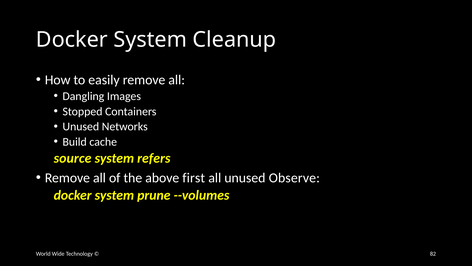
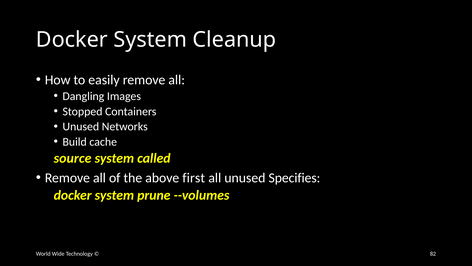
refers: refers -> called
Observe: Observe -> Specifies
